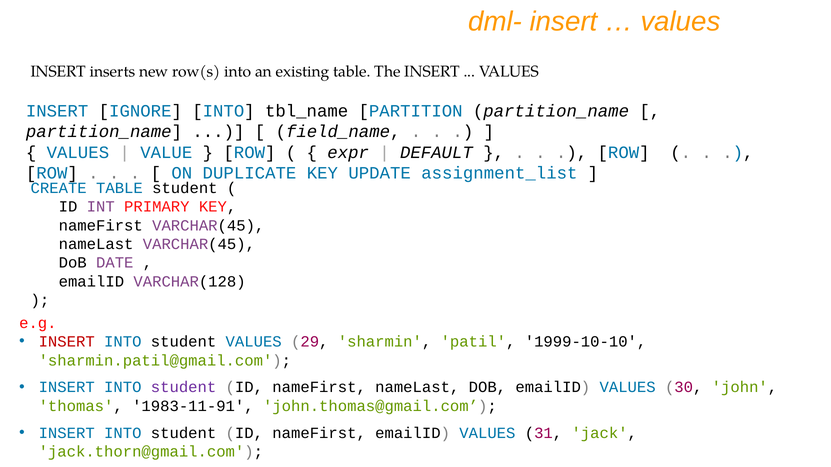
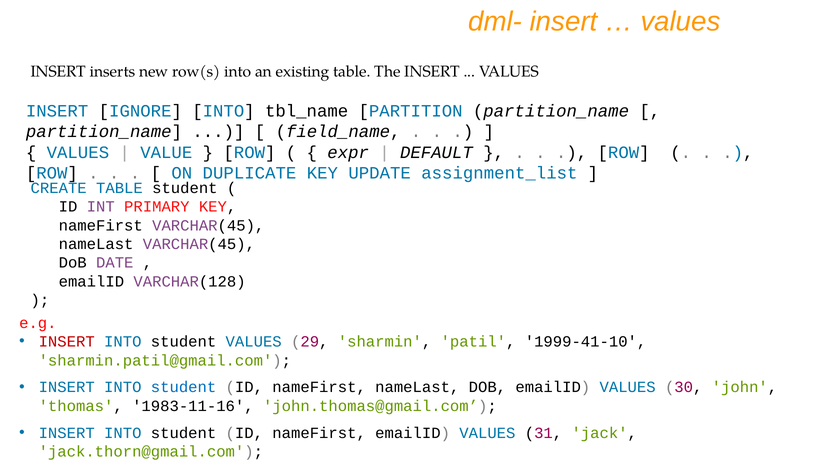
1999-10-10: 1999-10-10 -> 1999-41-10
student at (184, 388) colour: purple -> blue
1983-11-91: 1983-11-91 -> 1983-11-16
